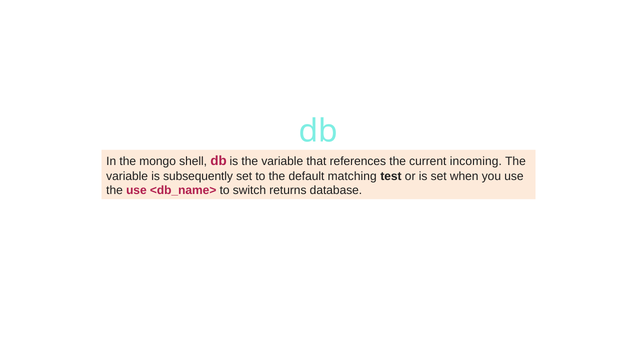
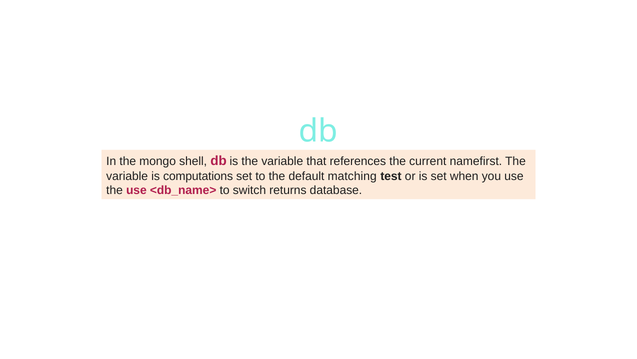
incoming: incoming -> namefirst
subsequently: subsequently -> computations
